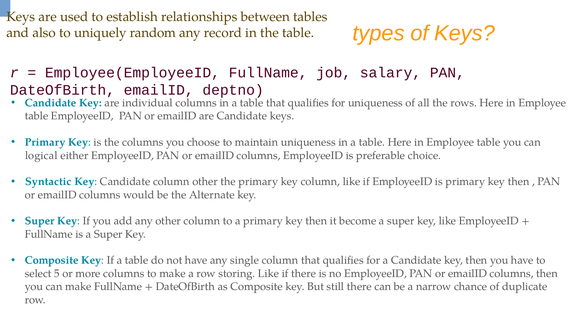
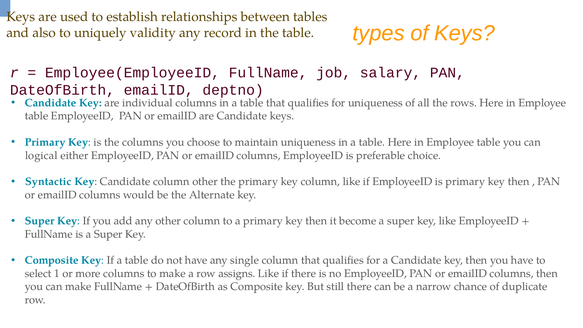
random: random -> validity
5: 5 -> 1
storing: storing -> assigns
